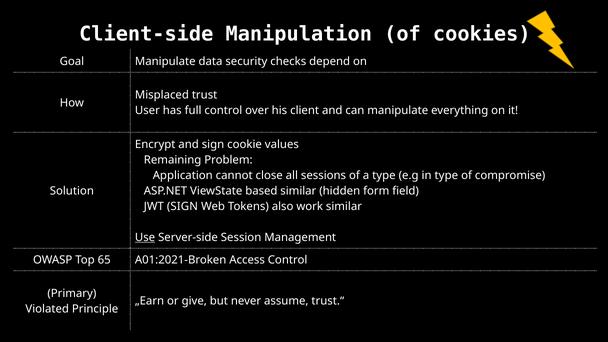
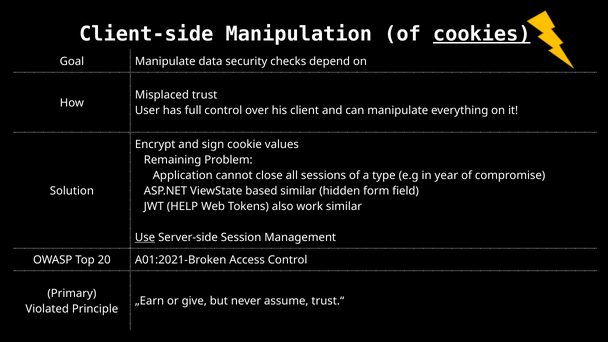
cookies underline: none -> present
in type: type -> year
JWT SIGN: SIGN -> HELP
65: 65 -> 20
